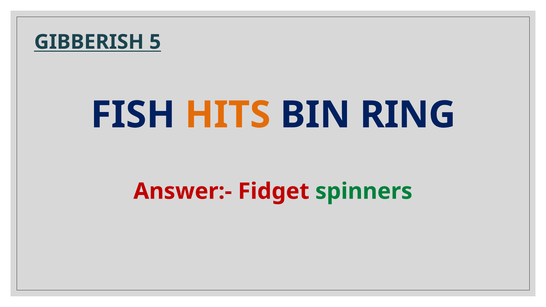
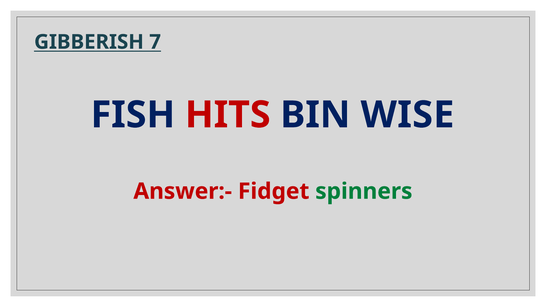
5: 5 -> 7
HITS colour: orange -> red
RING: RING -> WISE
